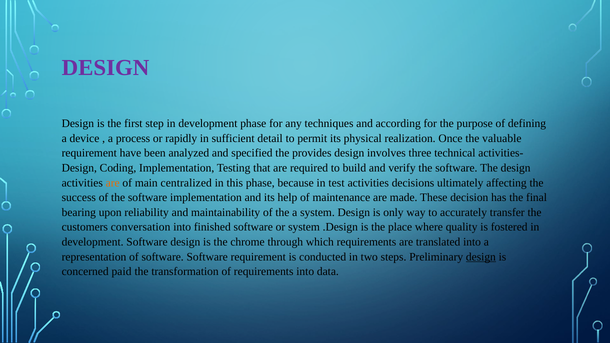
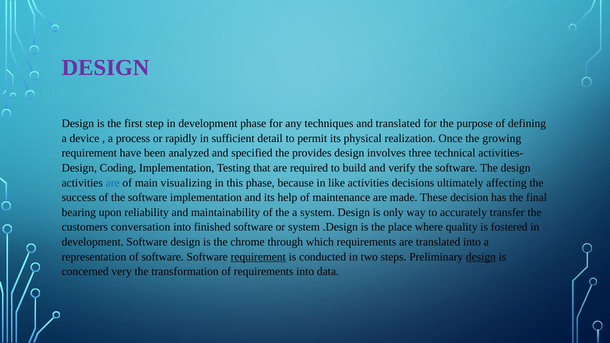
and according: according -> translated
valuable: valuable -> growing
are at (113, 183) colour: orange -> blue
centralized: centralized -> visualizing
test: test -> like
requirement at (258, 257) underline: none -> present
paid: paid -> very
